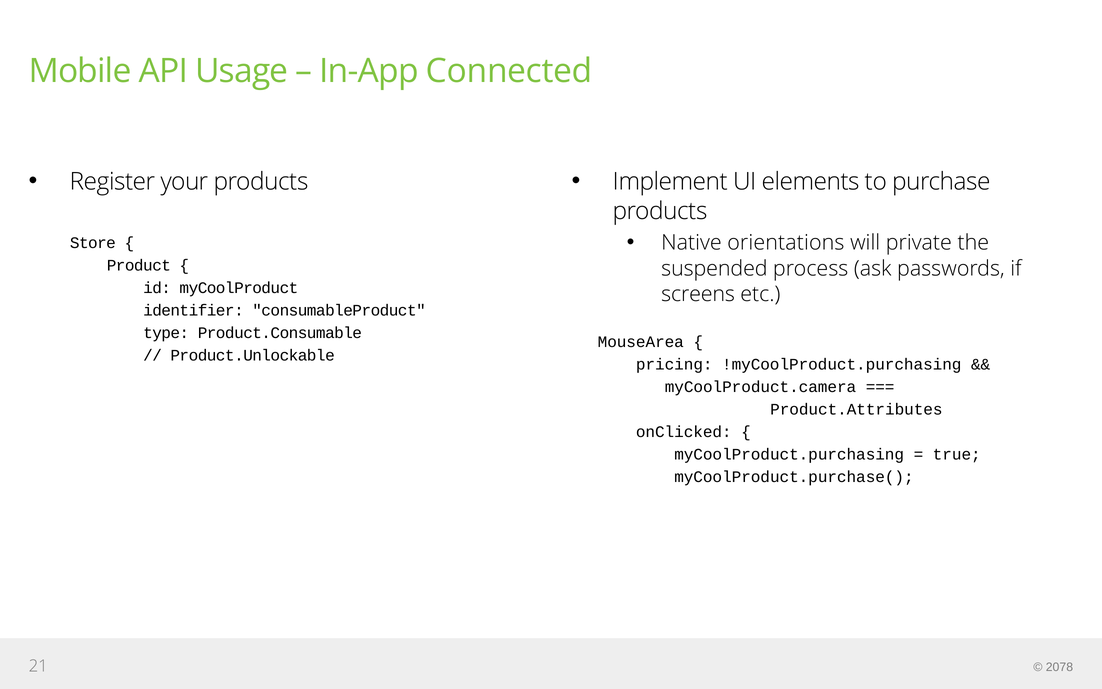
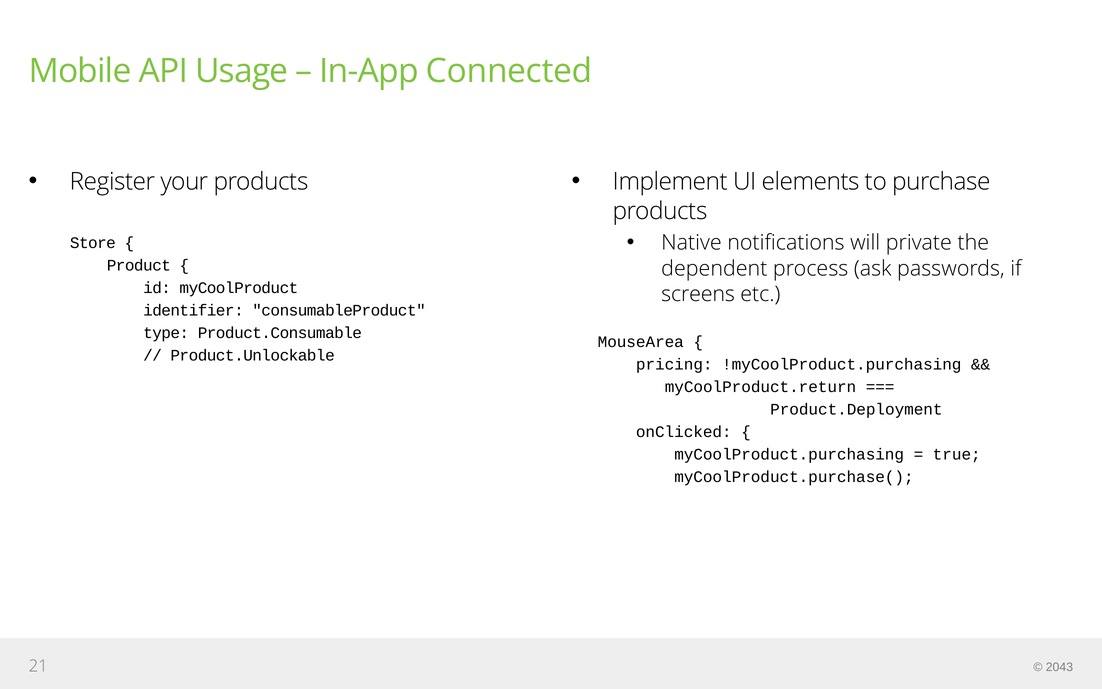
orientations: orientations -> notifications
suspended: suspended -> dependent
myCoolProduct.camera: myCoolProduct.camera -> myCoolProduct.return
Product.Attributes: Product.Attributes -> Product.Deployment
2078: 2078 -> 2043
